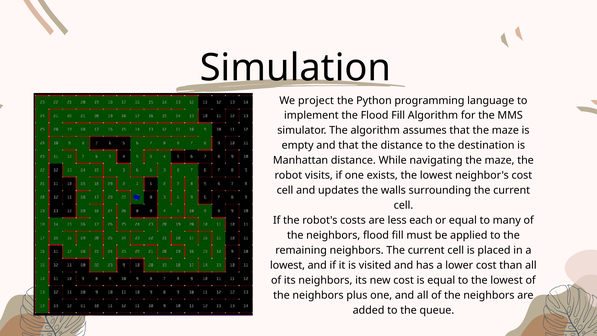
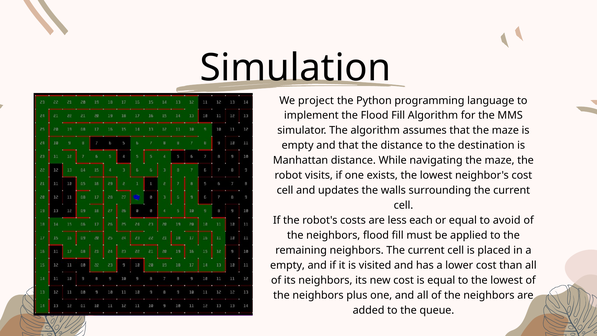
many: many -> avoid
lowest at (288, 265): lowest -> empty
